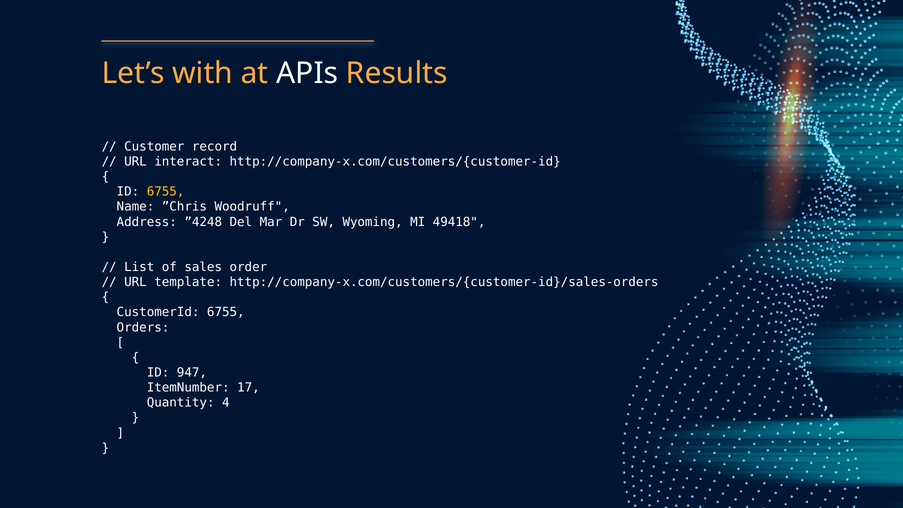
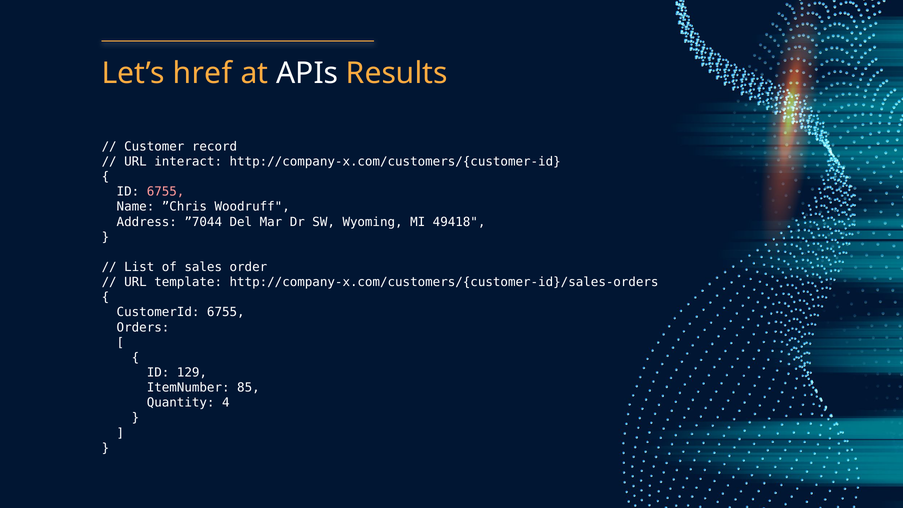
with: with -> href
6755 at (166, 192) colour: yellow -> pink
”4248: ”4248 -> ”7044
947: 947 -> 129
17: 17 -> 85
